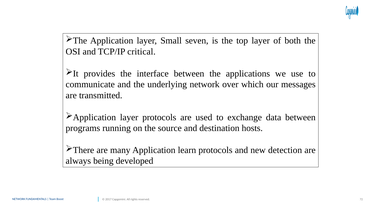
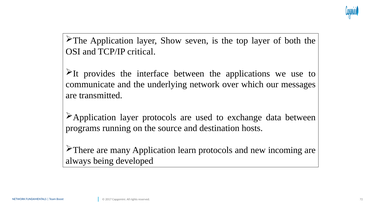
Small: Small -> Show
detection: detection -> incoming
